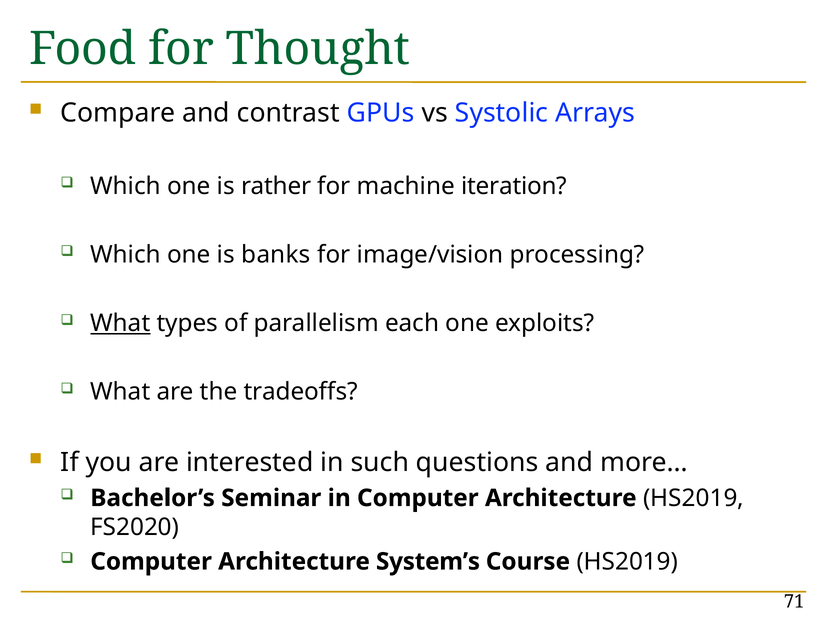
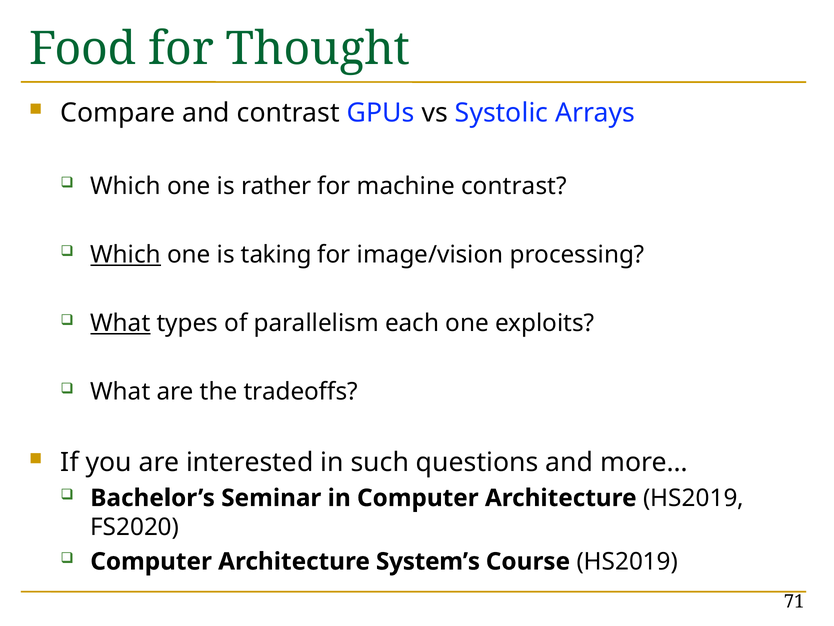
machine iteration: iteration -> contrast
Which at (126, 254) underline: none -> present
banks: banks -> taking
